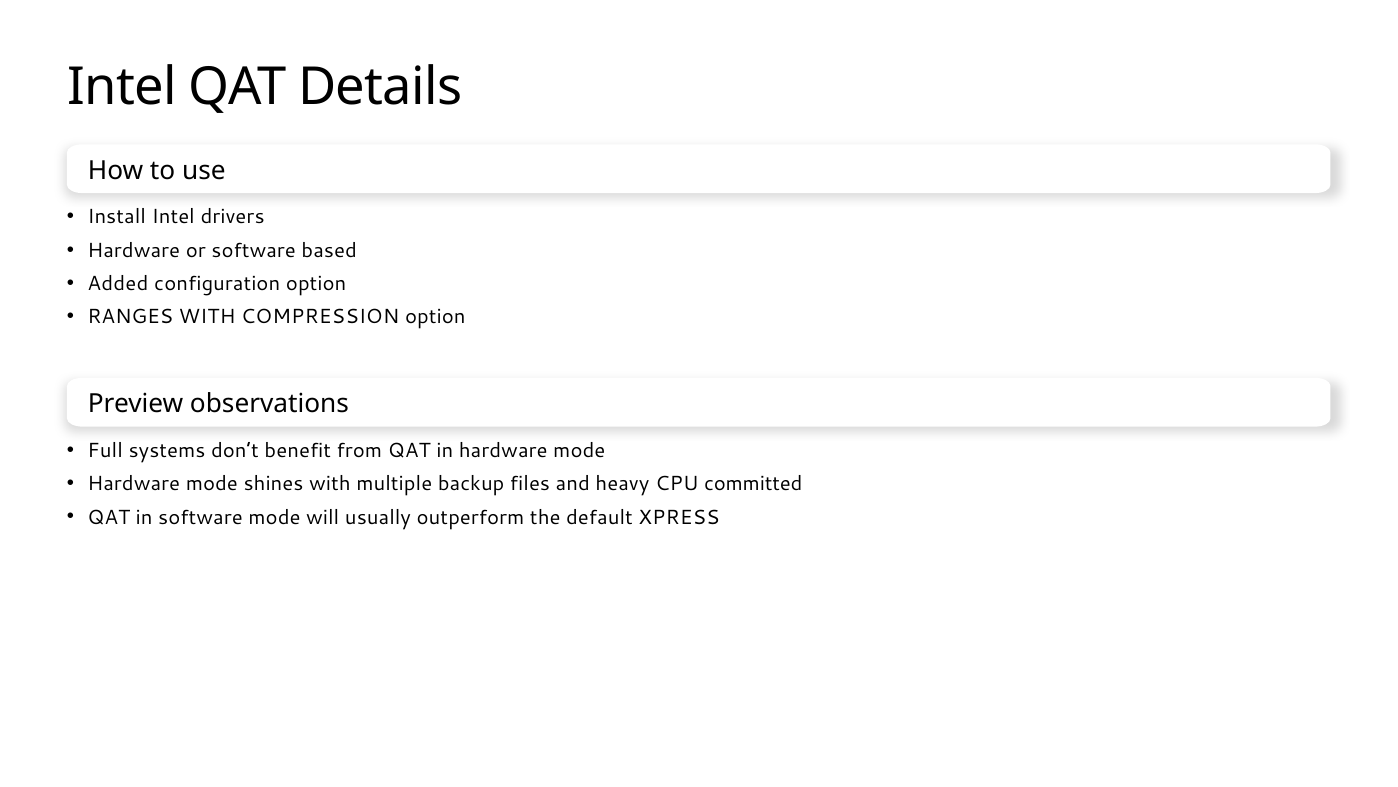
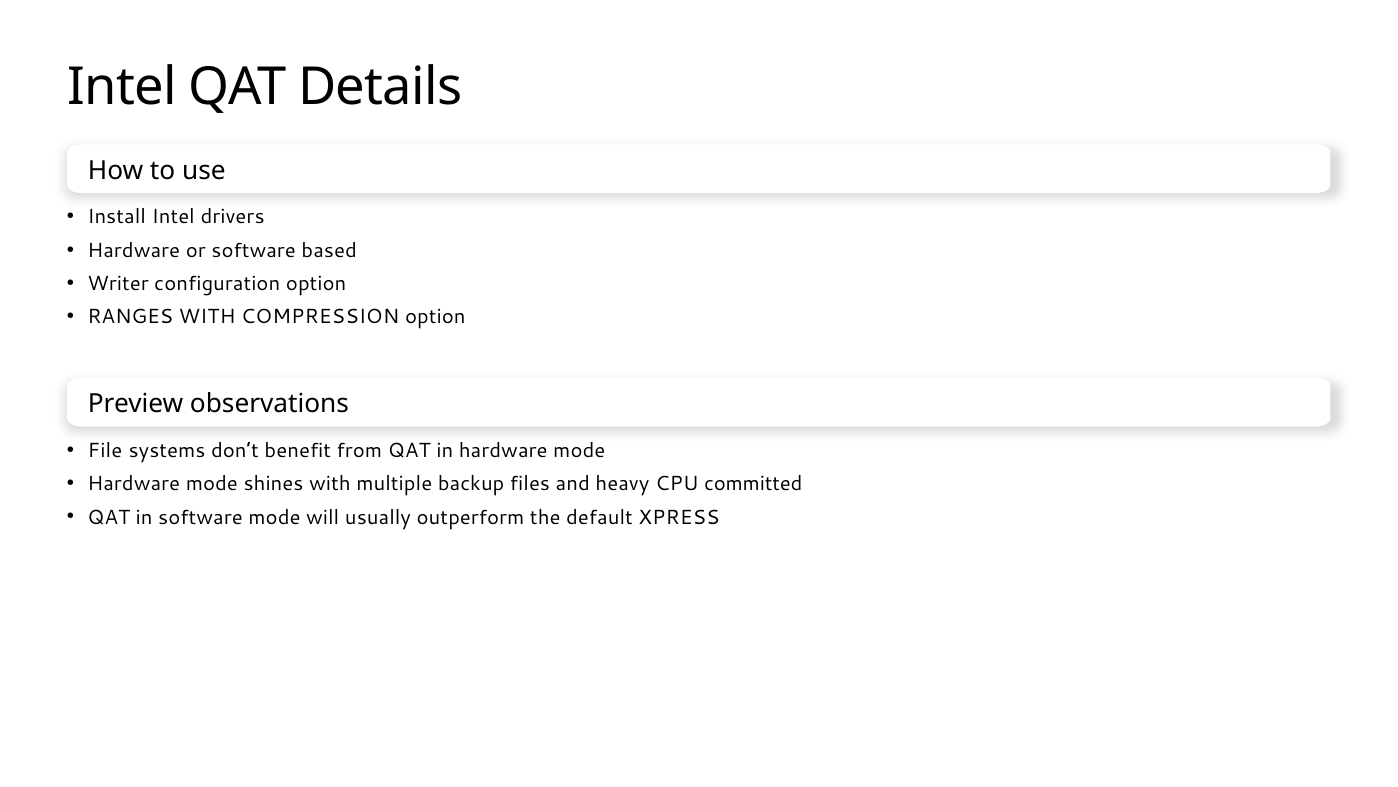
Added: Added -> Writer
Full: Full -> File
